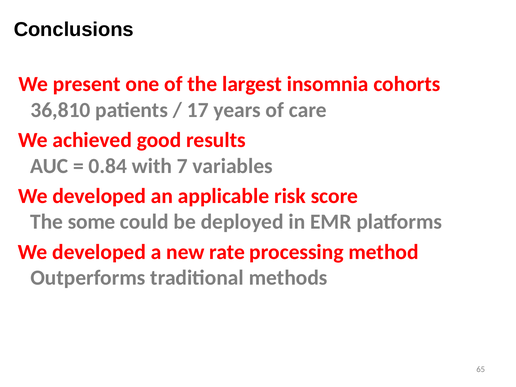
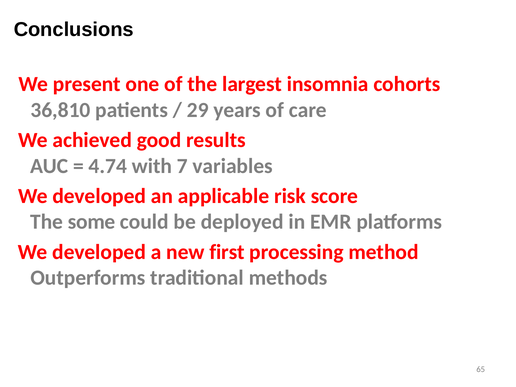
17: 17 -> 29
0.84: 0.84 -> 4.74
rate: rate -> first
